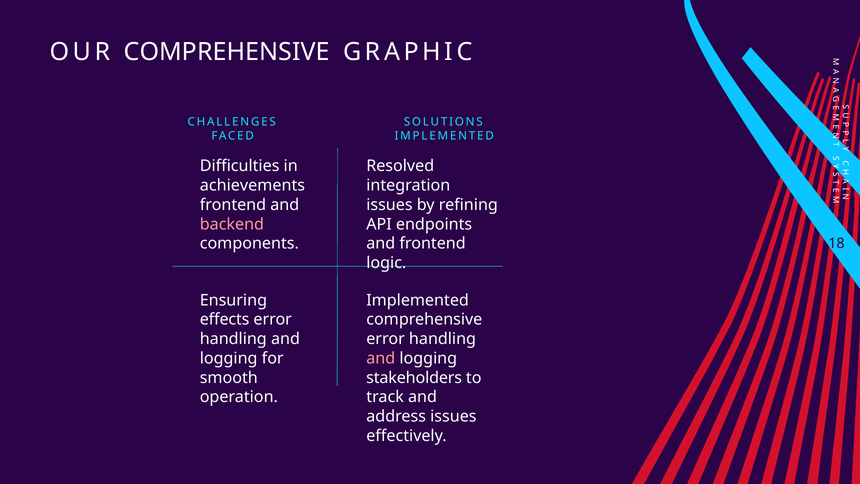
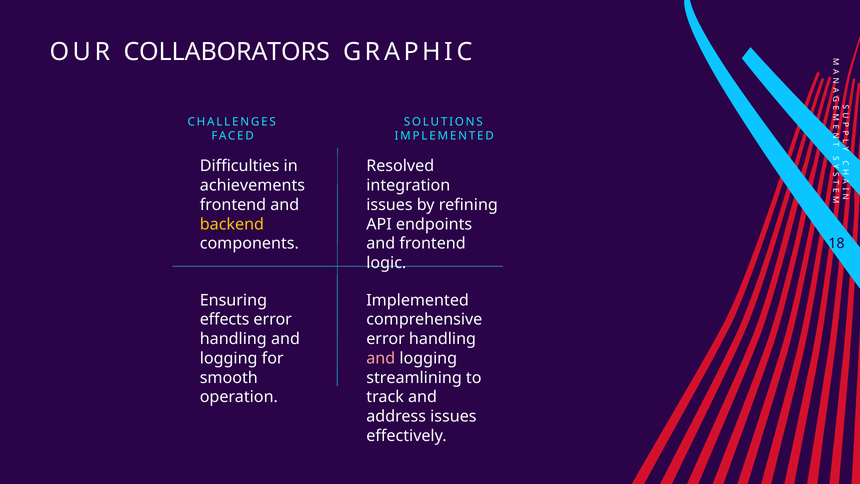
OUR COMPREHENSIVE: COMPREHENSIVE -> COLLABORATORS
backend colour: pink -> yellow
stakeholders: stakeholders -> streamlining
